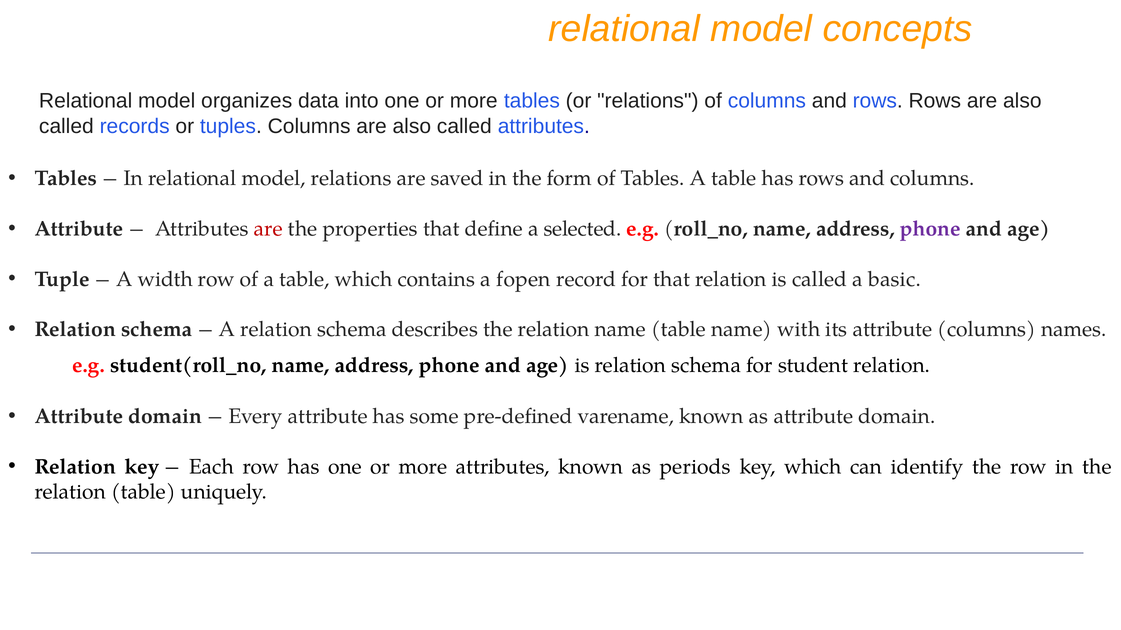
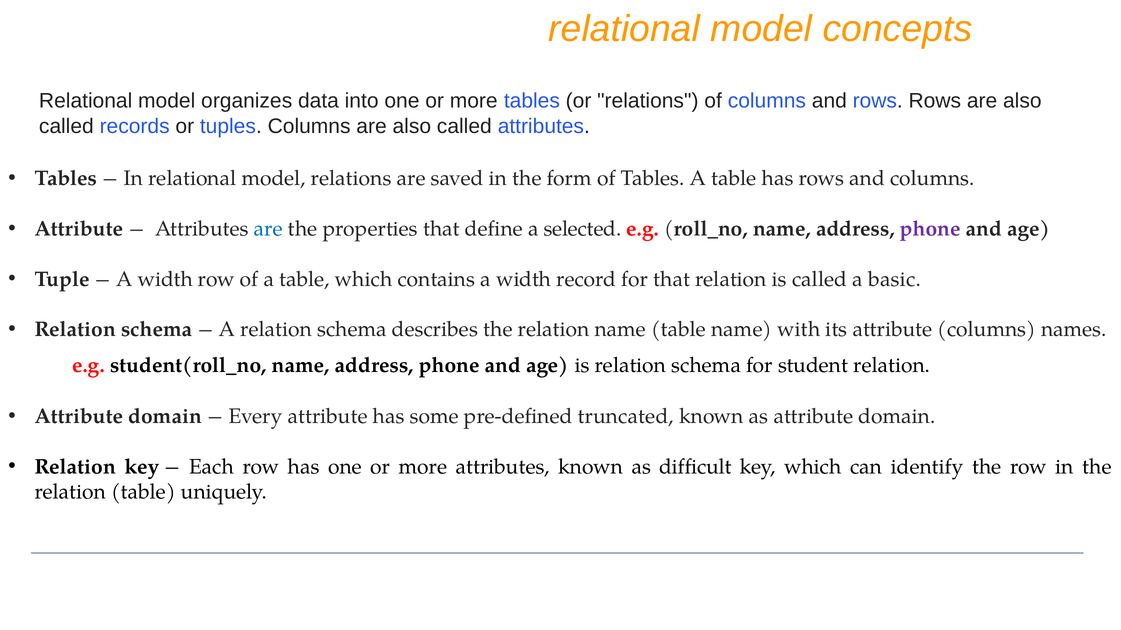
are at (268, 229) colour: red -> blue
contains a fopen: fopen -> width
varename: varename -> truncated
periods: periods -> difficult
